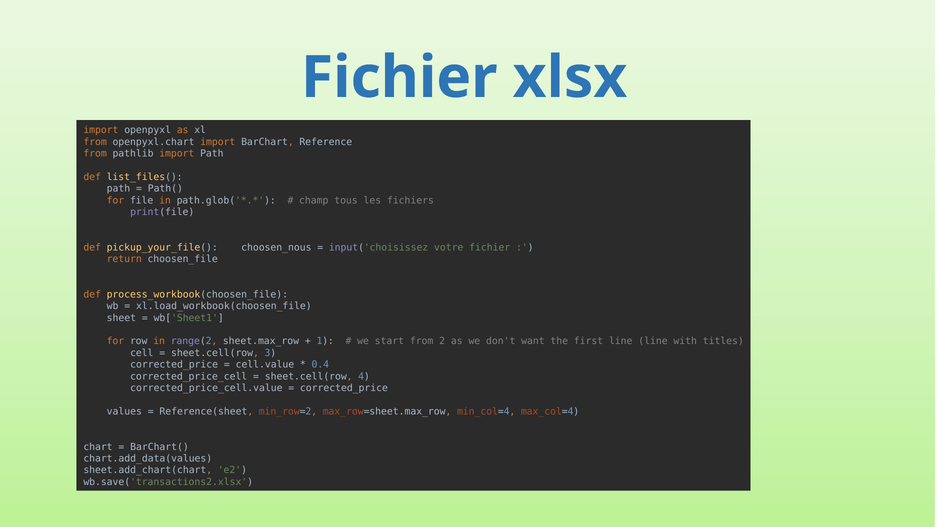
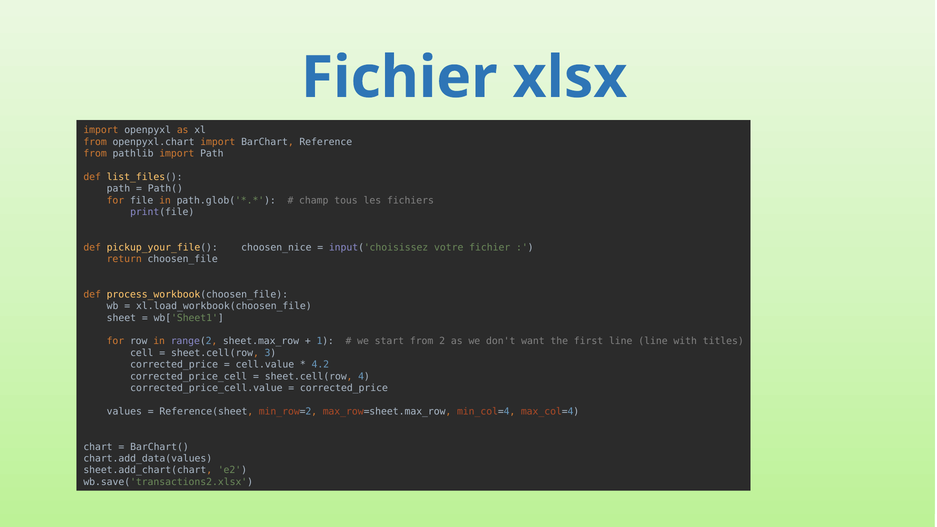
choosen_nous: choosen_nous -> choosen_nice
0.4: 0.4 -> 4.2
